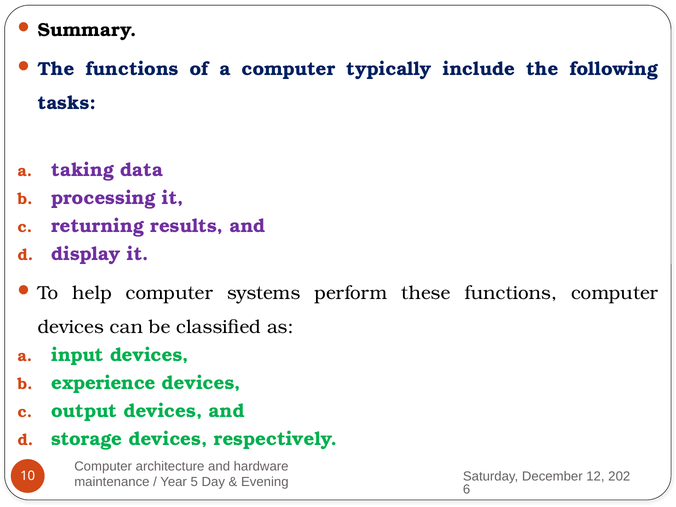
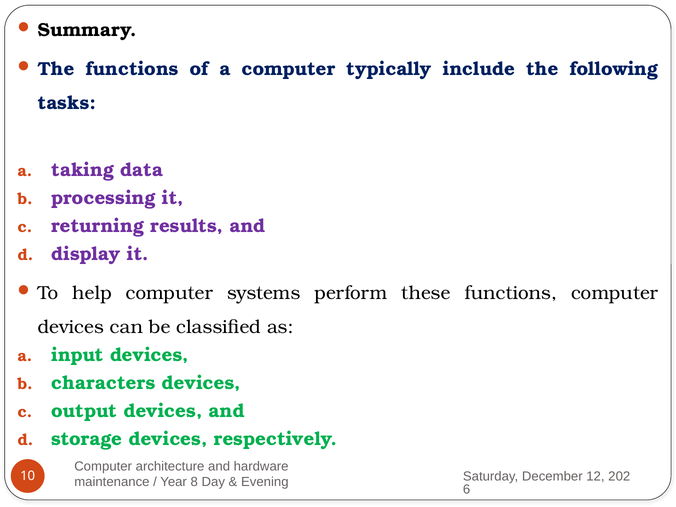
experience: experience -> characters
5: 5 -> 8
